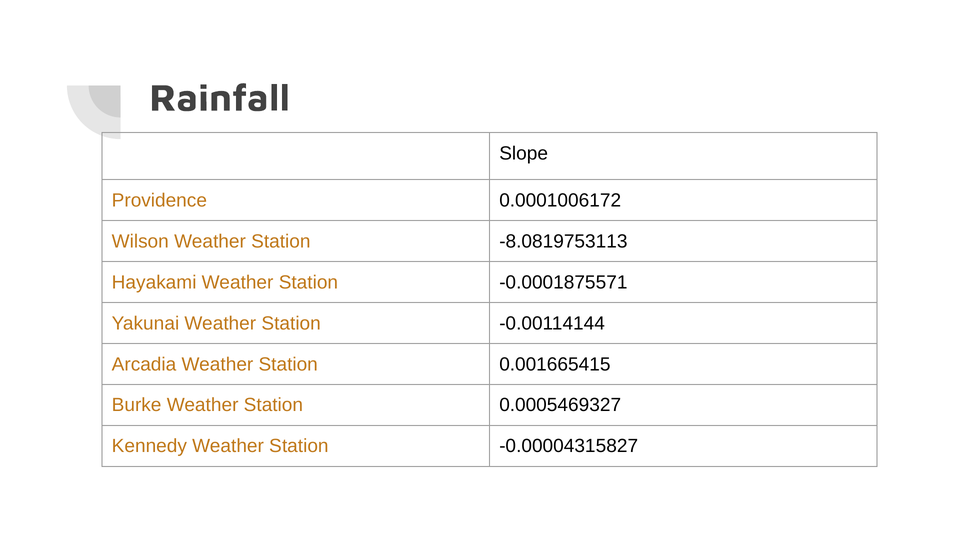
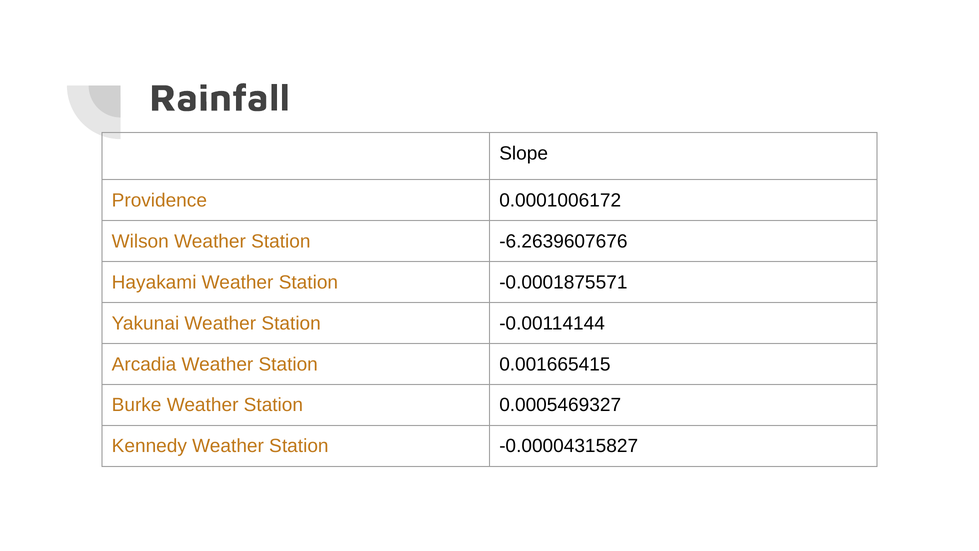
-8.0819753113: -8.0819753113 -> -6.2639607676
